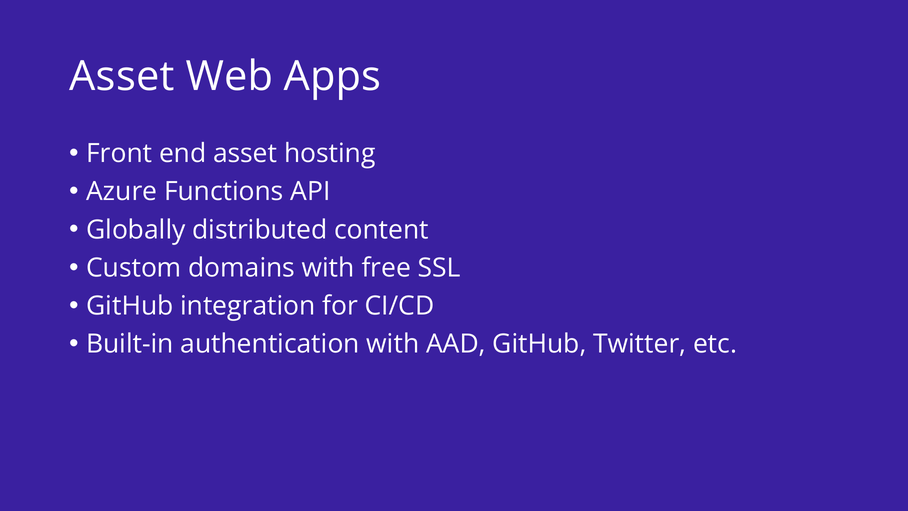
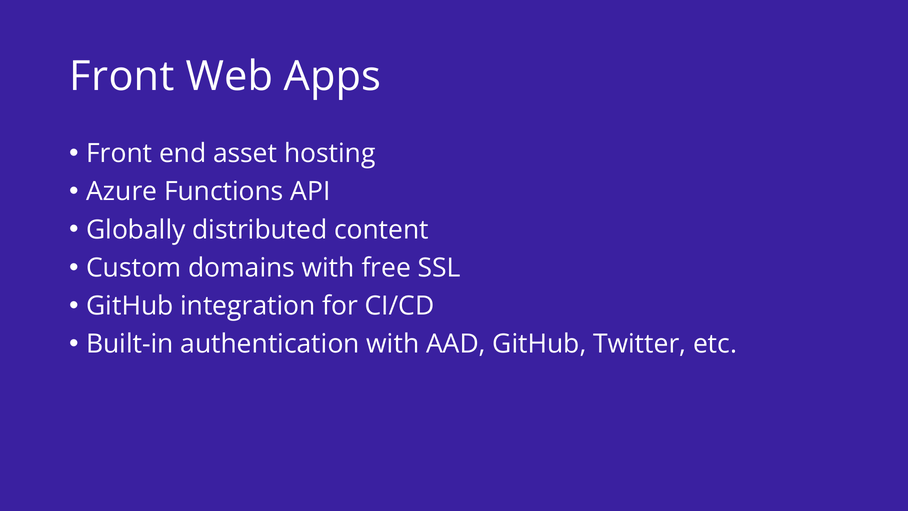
Asset at (122, 76): Asset -> Front
